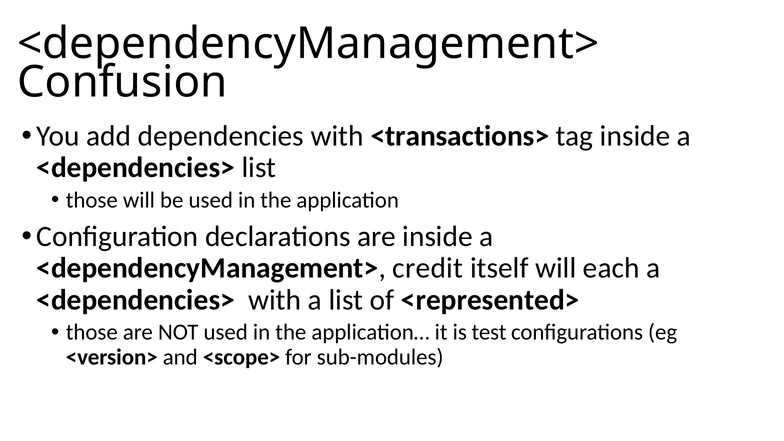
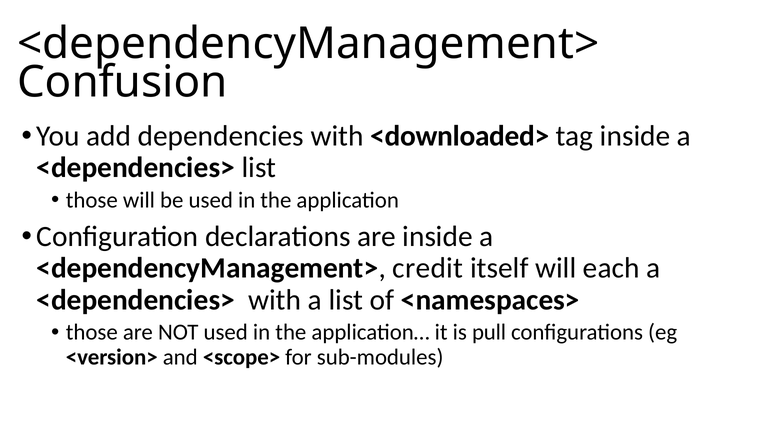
<transactions>: <transactions> -> <downloaded>
<represented>: <represented> -> <namespaces>
test: test -> pull
